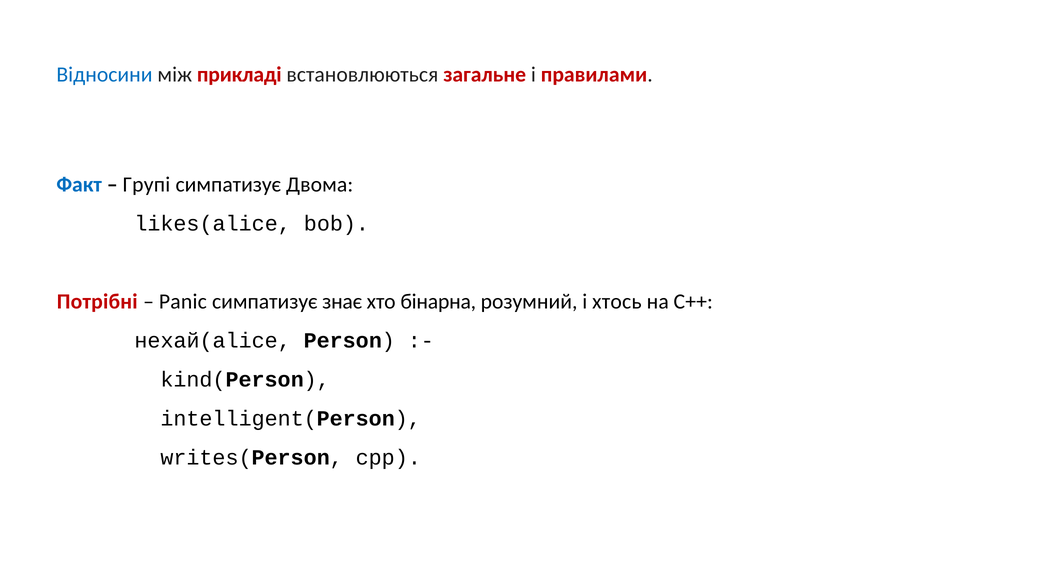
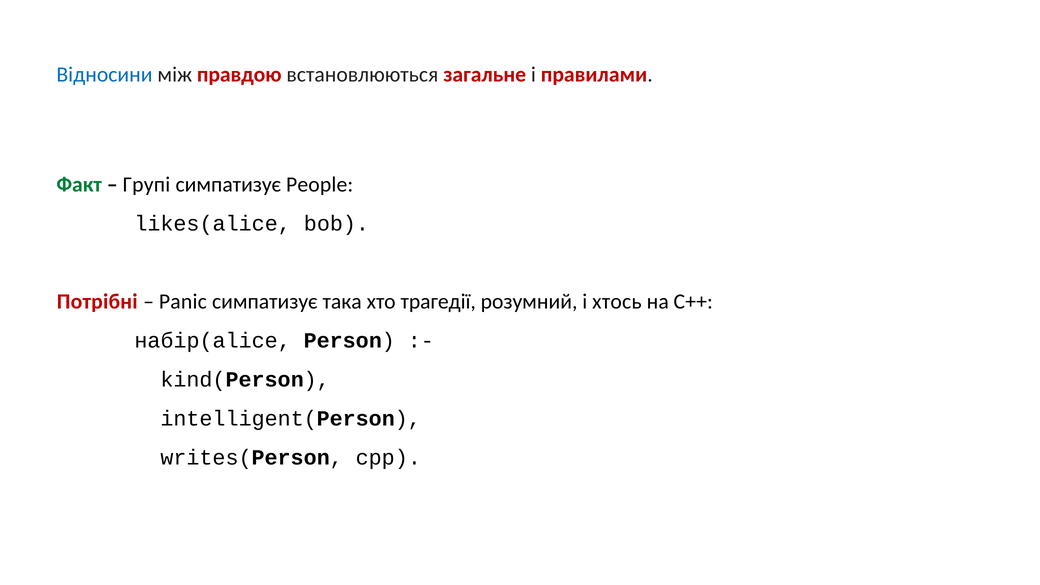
прикладі: прикладі -> правдою
Факт colour: blue -> green
Двома: Двома -> People
знає: знає -> така
бінарна: бінарна -> трагедії
нехай(alice: нехай(alice -> набір(alice
